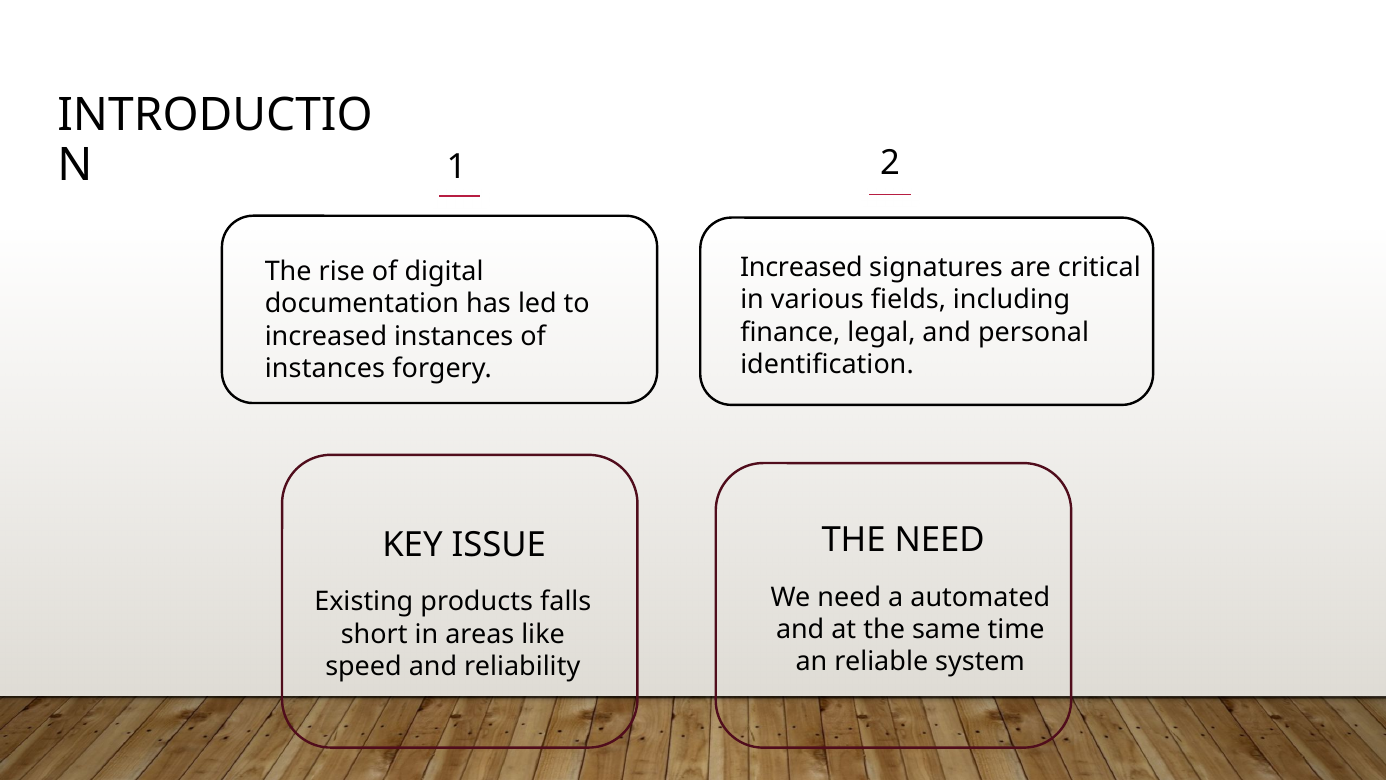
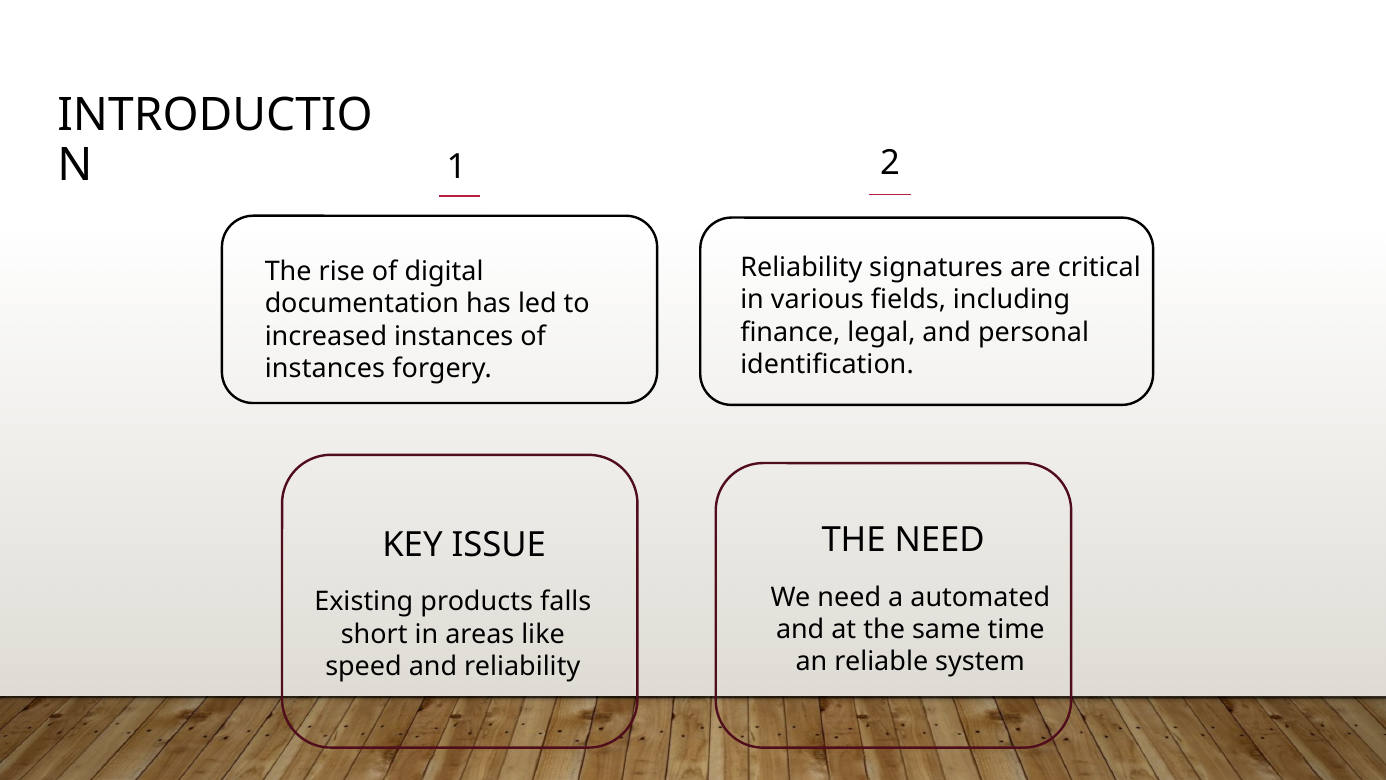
Increased at (801, 268): Increased -> Reliability
